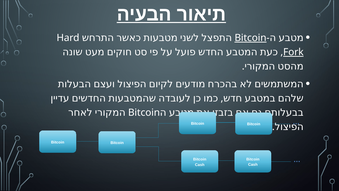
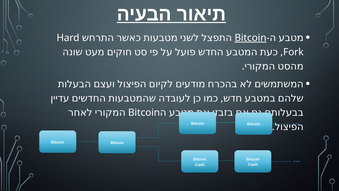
Fork underline: present -> none
